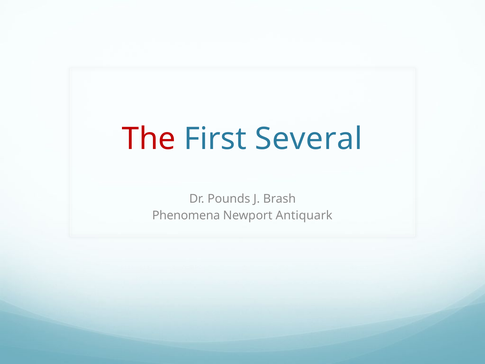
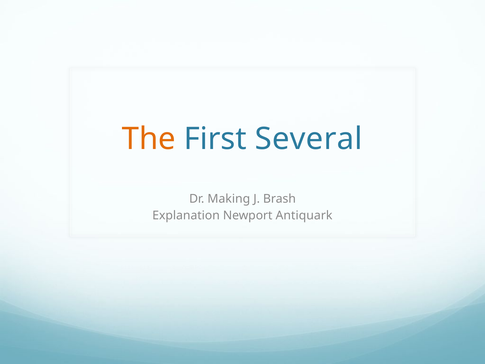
The colour: red -> orange
Pounds: Pounds -> Making
Phenomena: Phenomena -> Explanation
